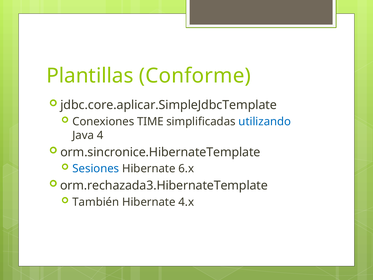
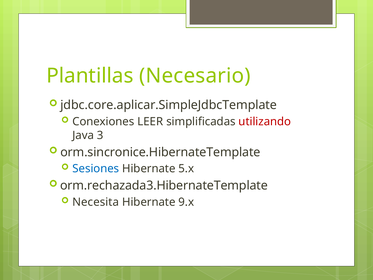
Conforme: Conforme -> Necesario
TIME: TIME -> LEER
utilizando colour: blue -> red
4: 4 -> 3
6.x: 6.x -> 5.x
También: También -> Necesita
4.x: 4.x -> 9.x
